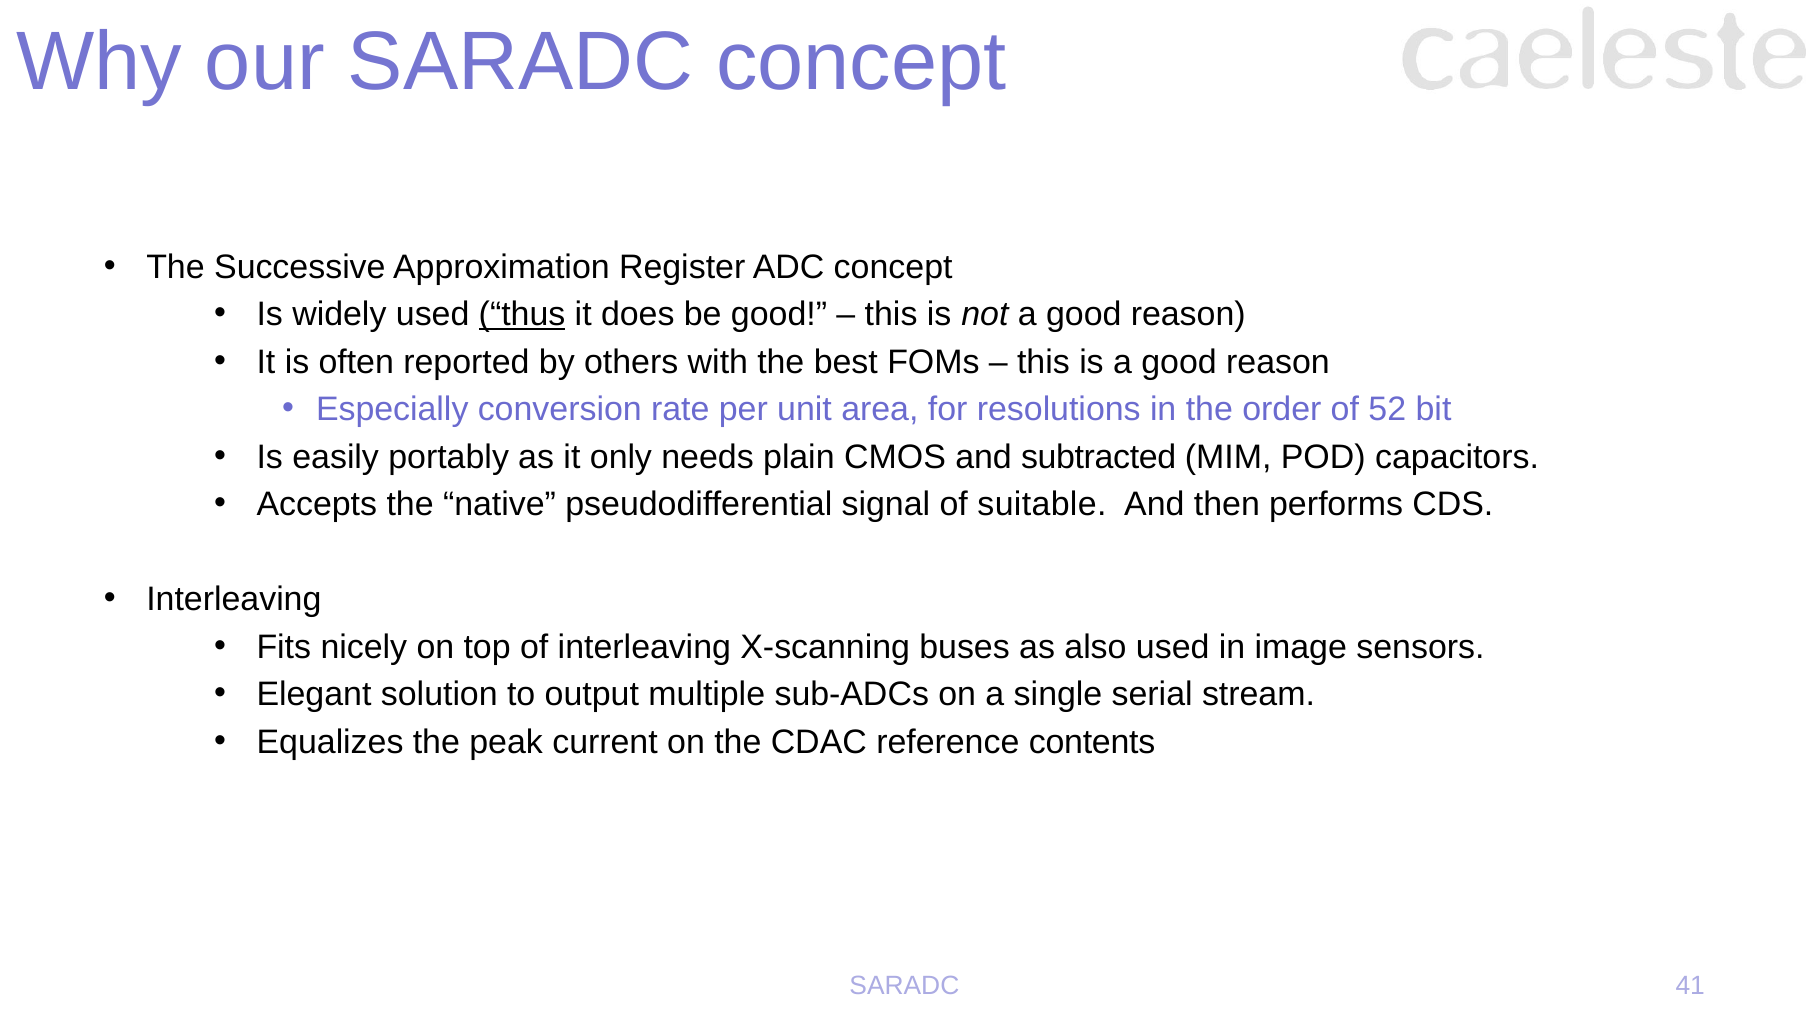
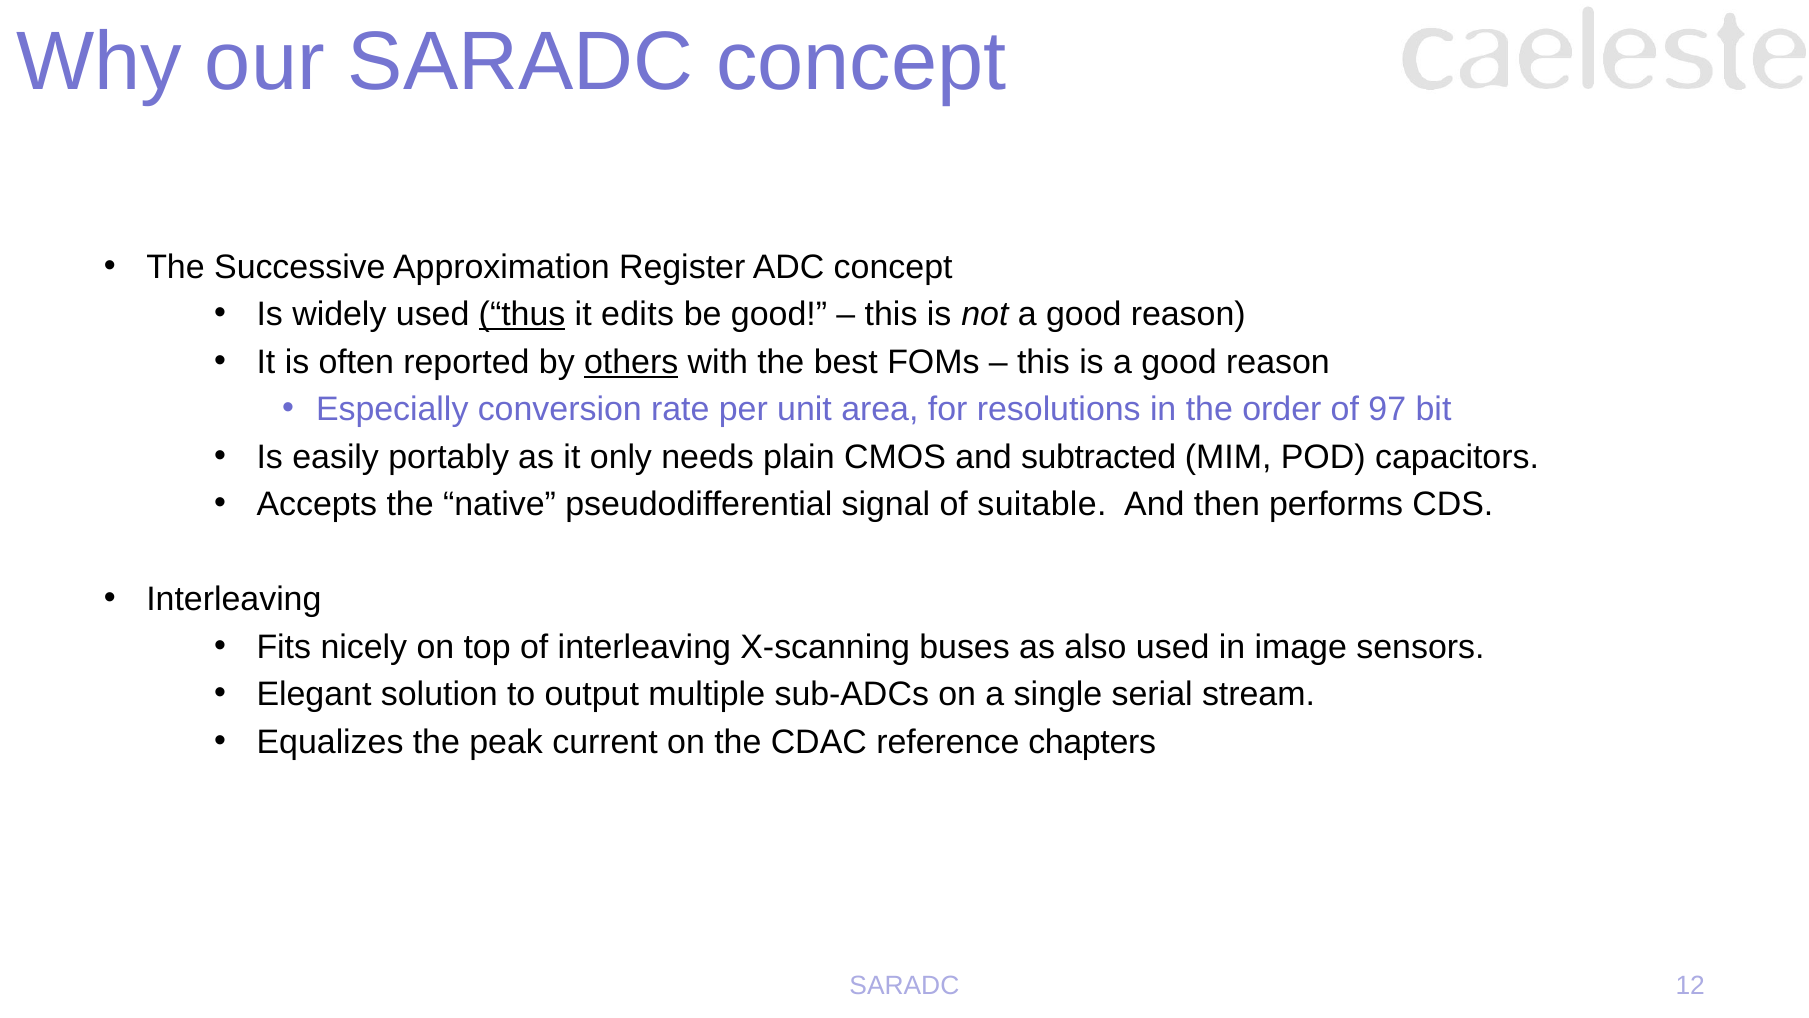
does: does -> edits
others underline: none -> present
52: 52 -> 97
contents: contents -> chapters
41: 41 -> 12
